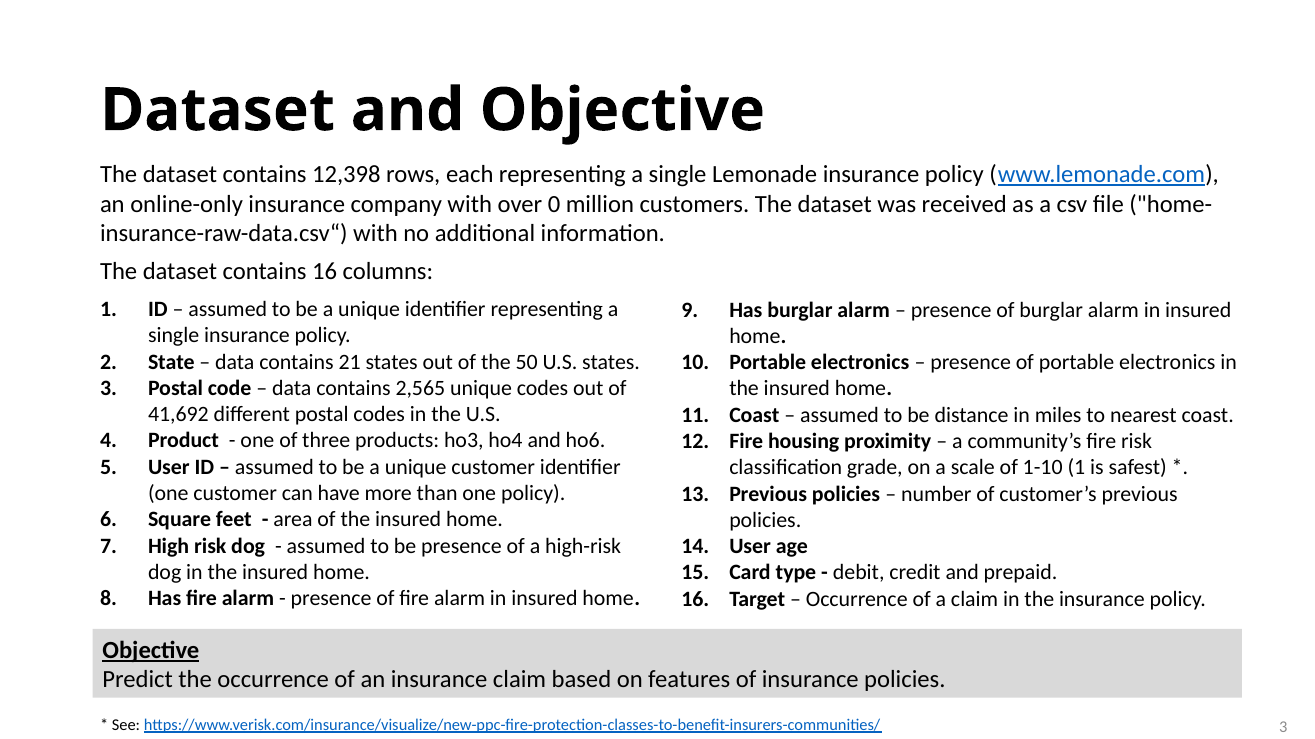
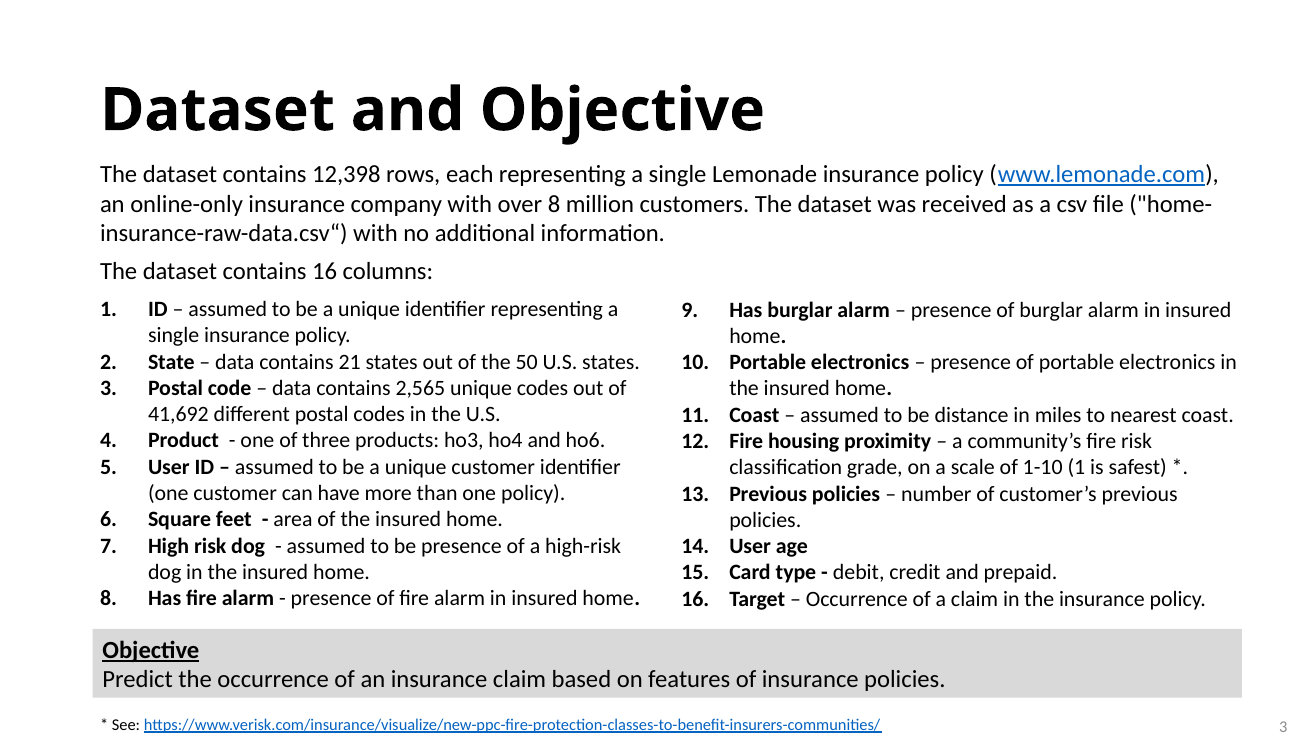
over 0: 0 -> 8
